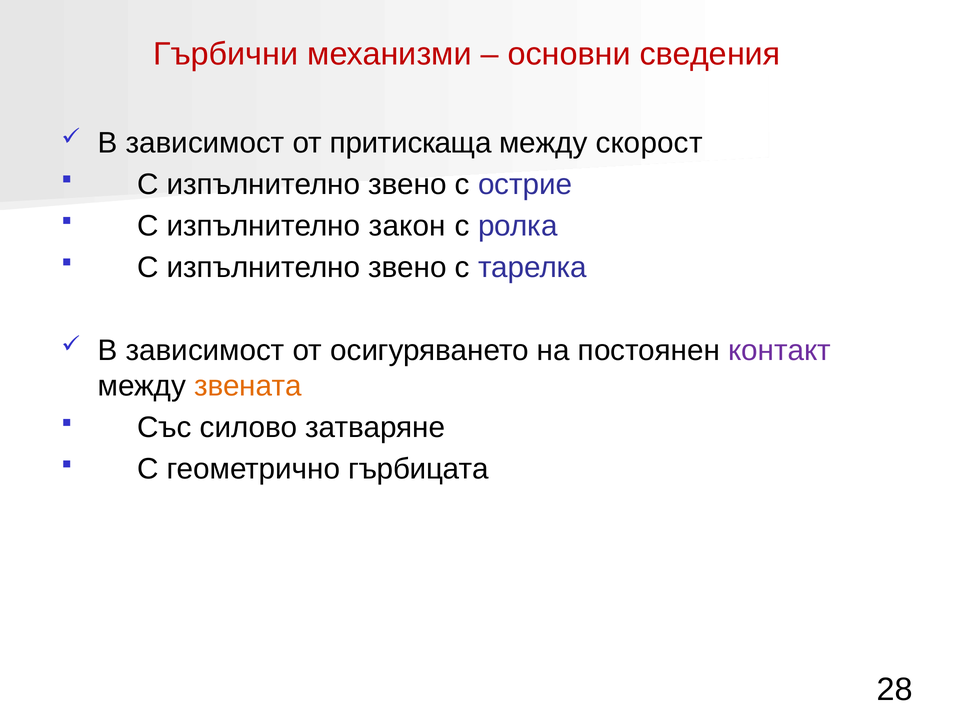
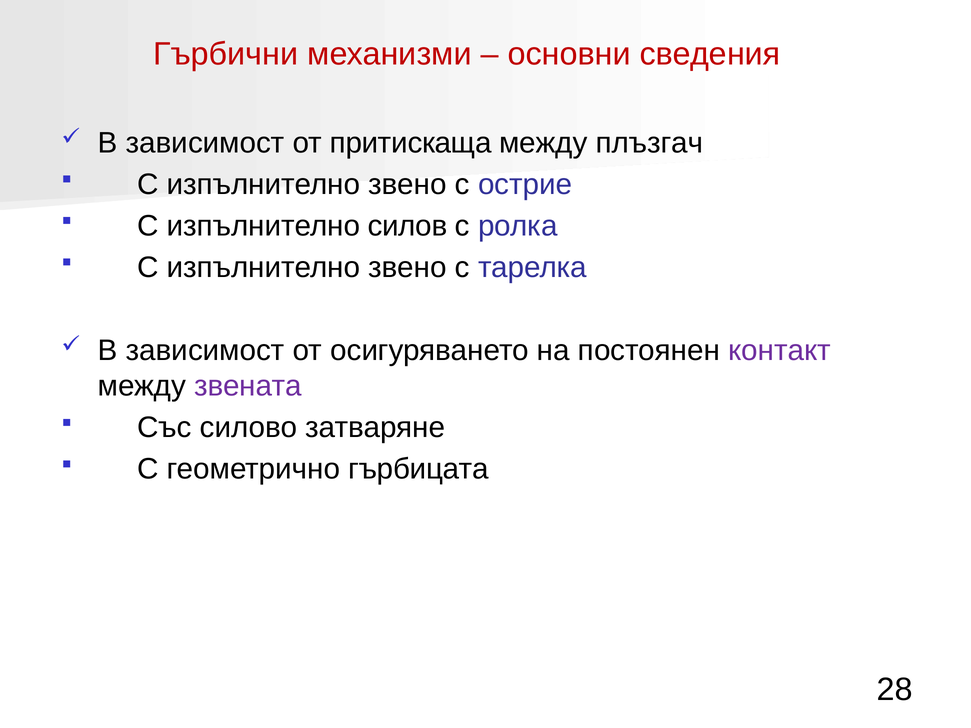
скорост: скорост -> плъзгач
закон: закон -> силов
звената colour: orange -> purple
